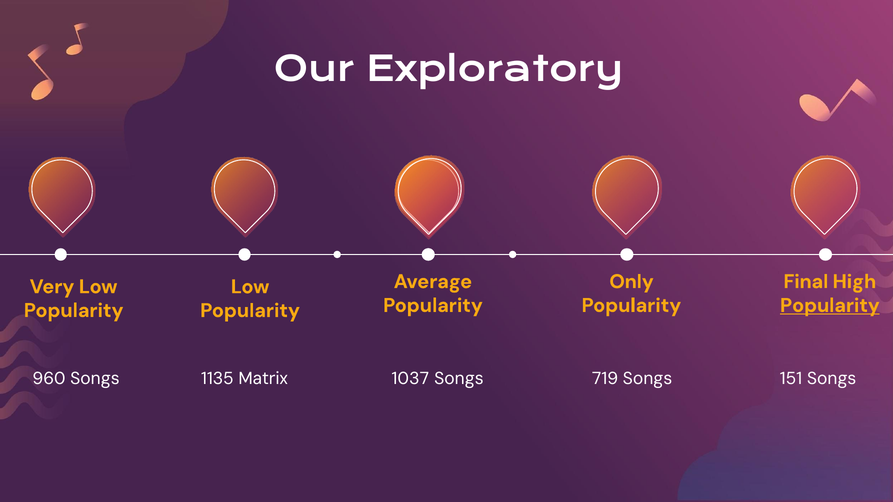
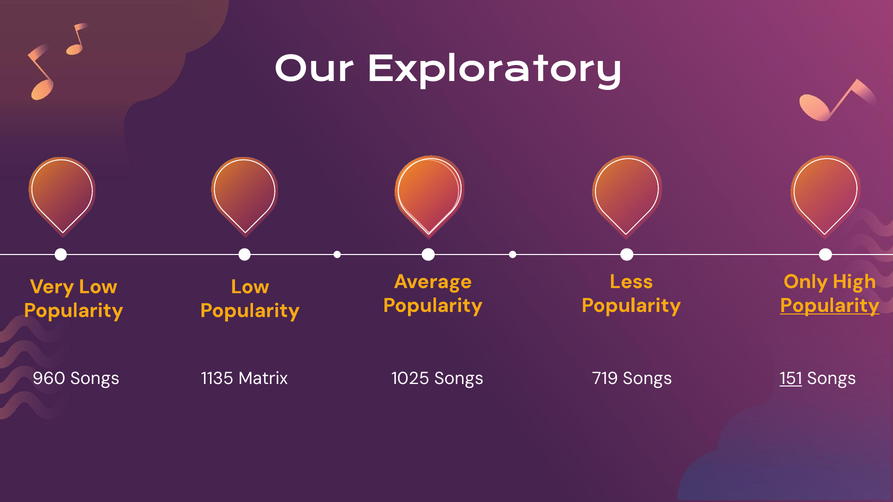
Only: Only -> Less
Final: Final -> Only
151 underline: none -> present
1037: 1037 -> 1025
